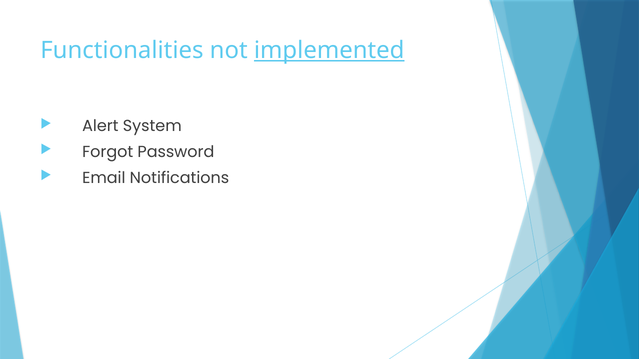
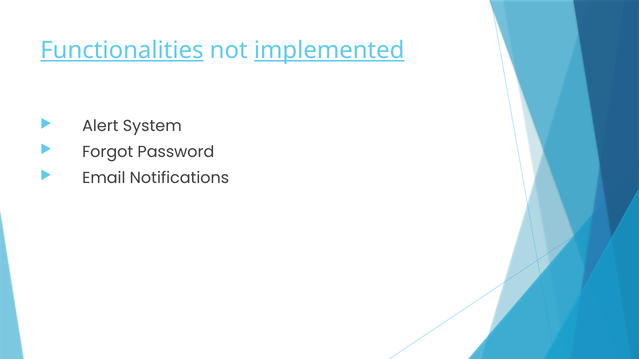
Functionalities underline: none -> present
